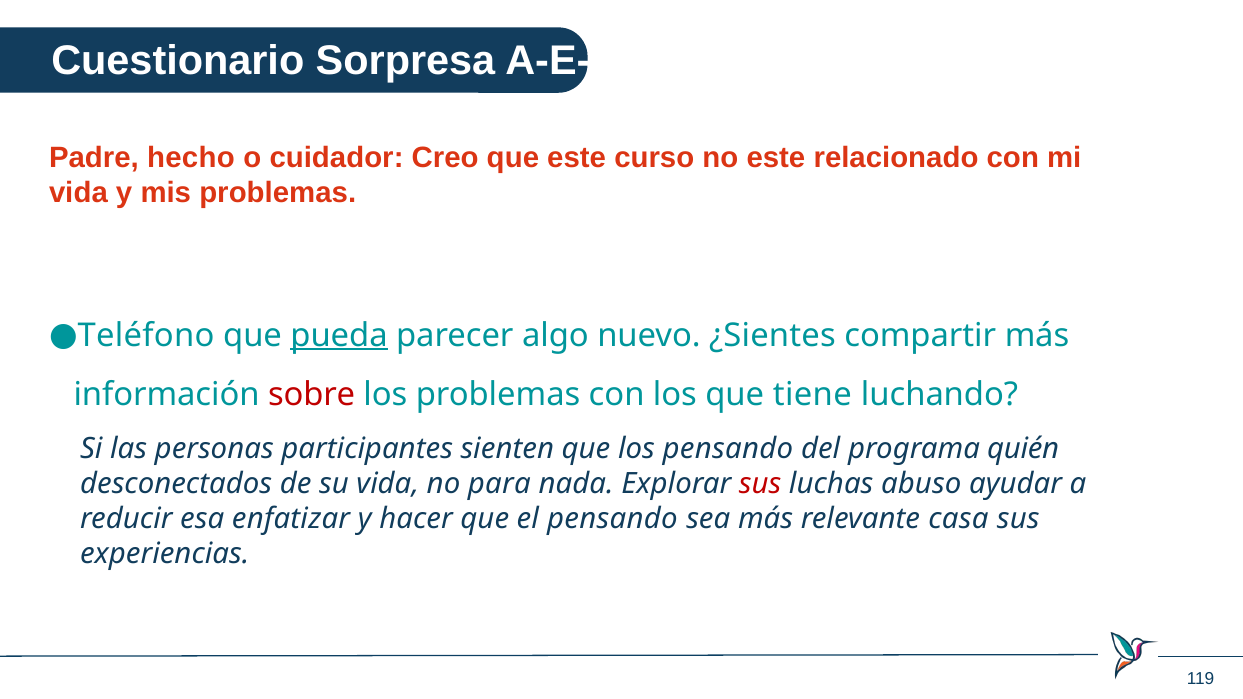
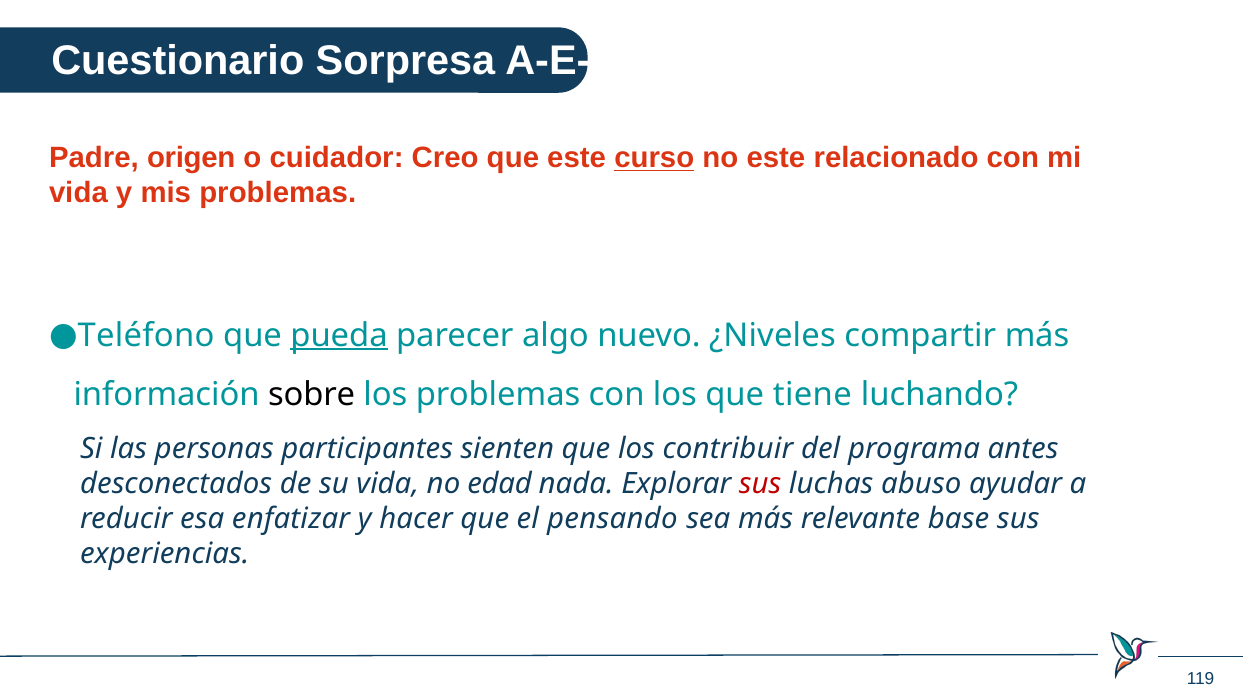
hecho: hecho -> origen
curso underline: none -> present
¿Sientes: ¿Sientes -> ¿Niveles
sobre colour: red -> black
los pensando: pensando -> contribuir
quién: quién -> antes
para: para -> edad
casa: casa -> base
